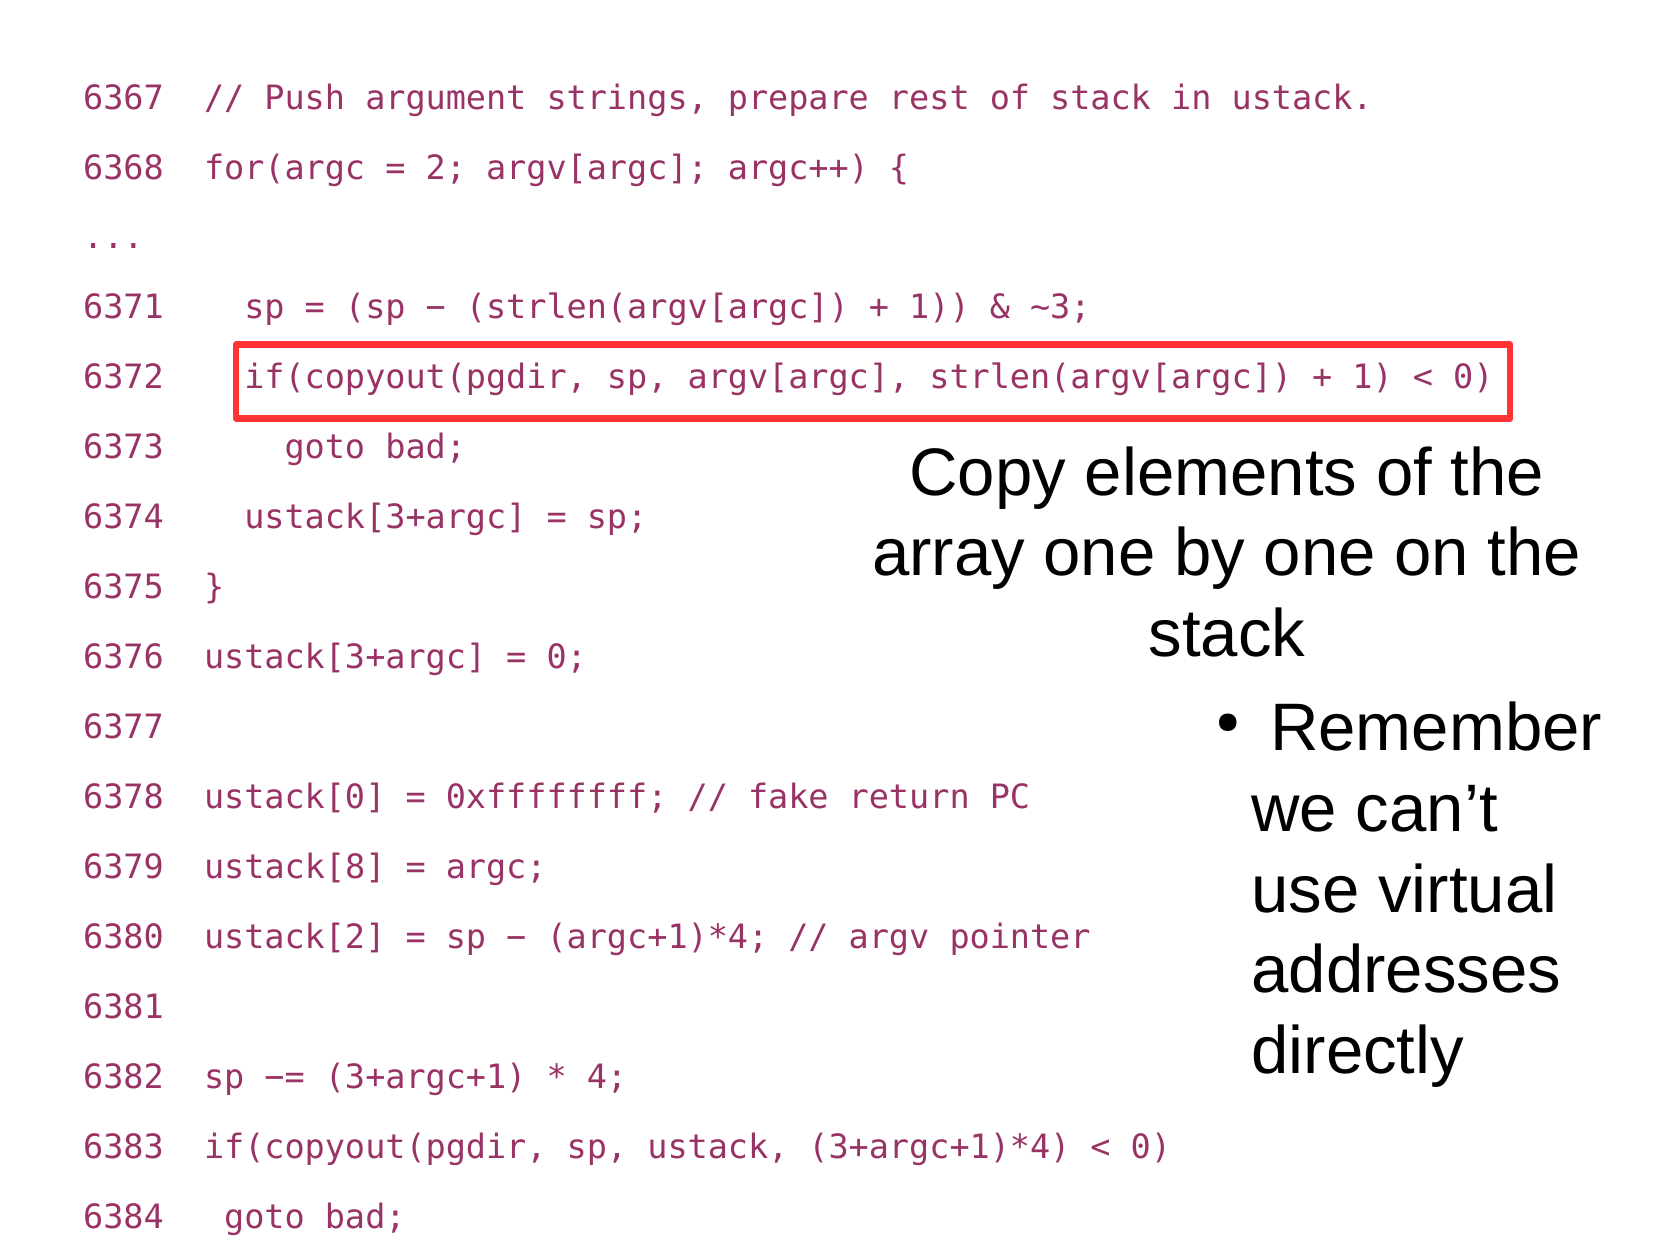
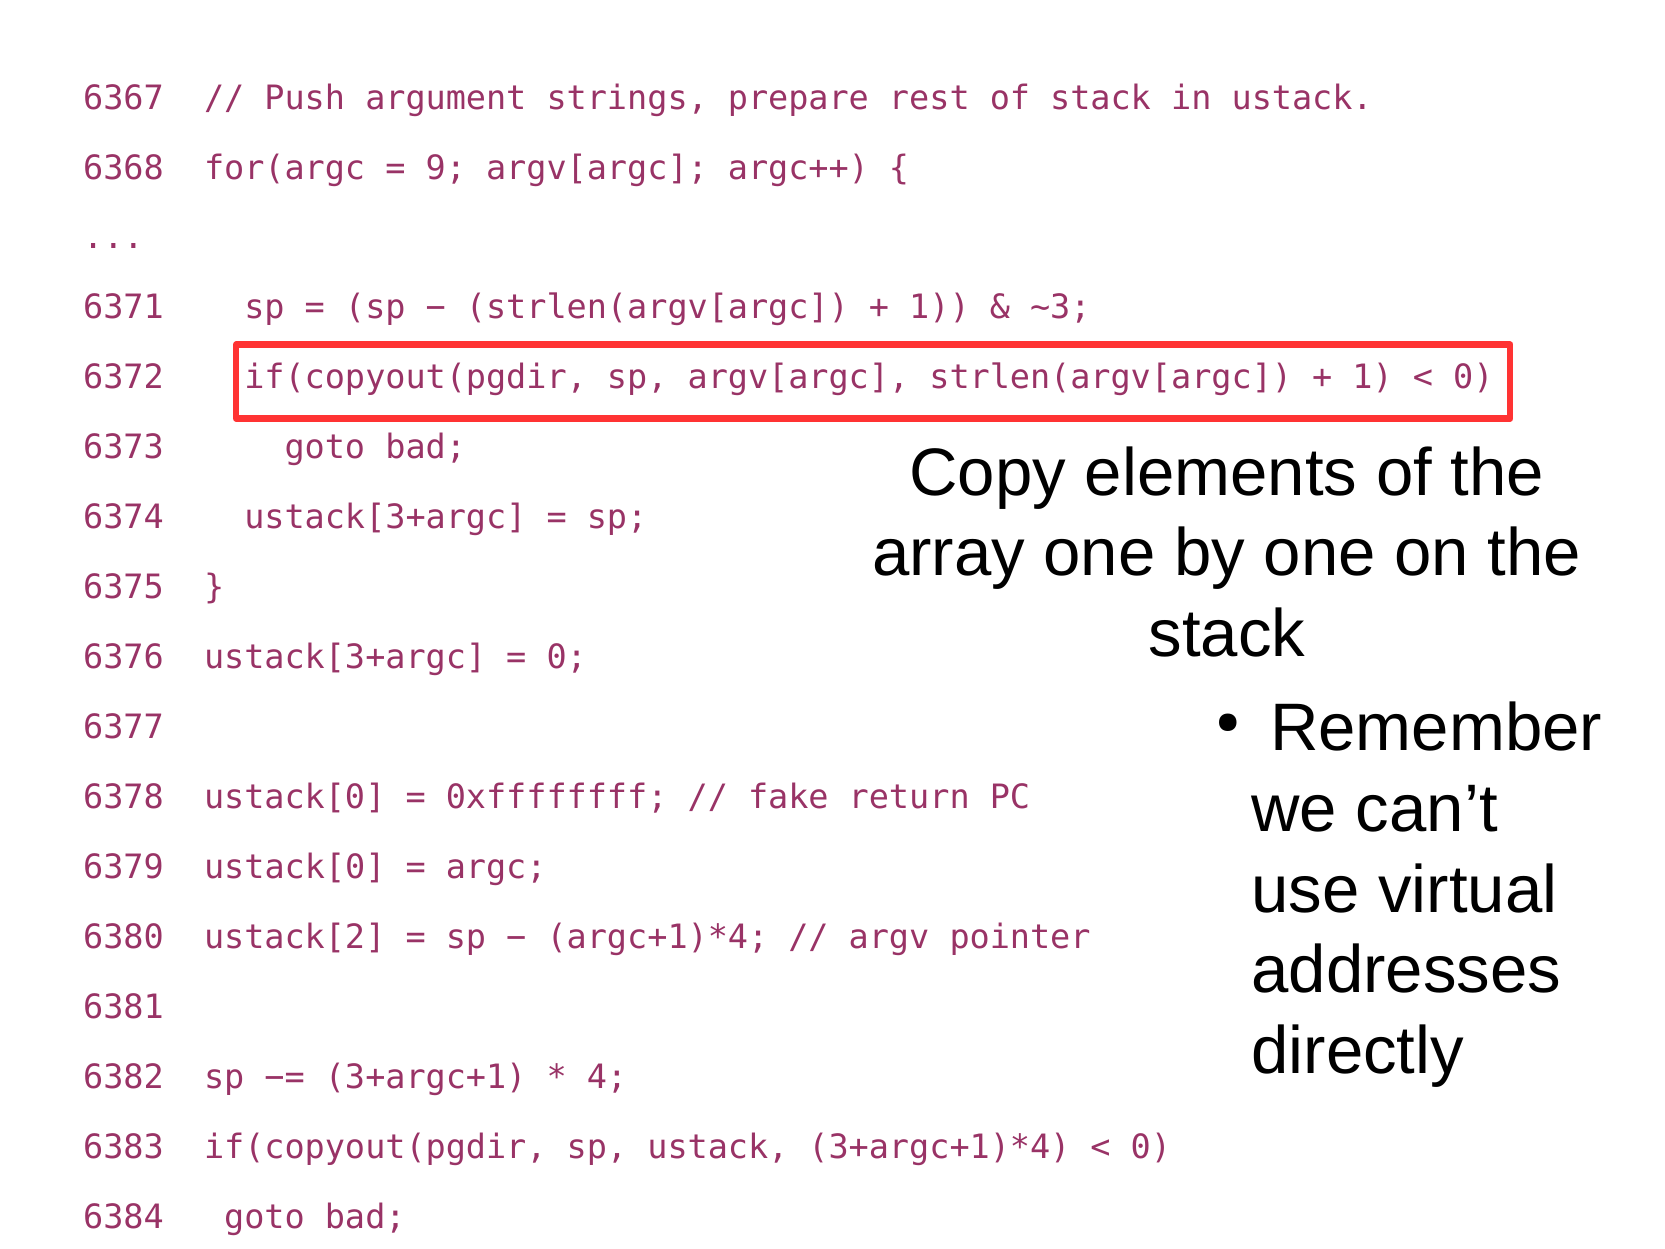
2: 2 -> 9
6379 ustack[8: ustack[8 -> ustack[0
